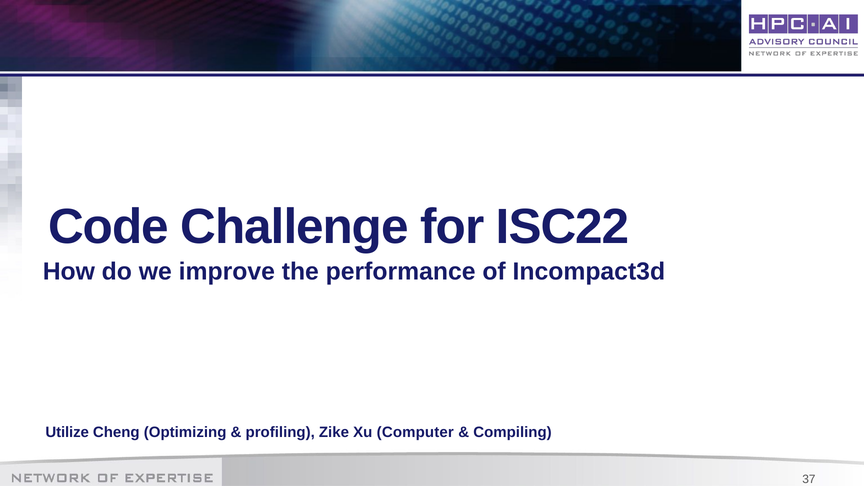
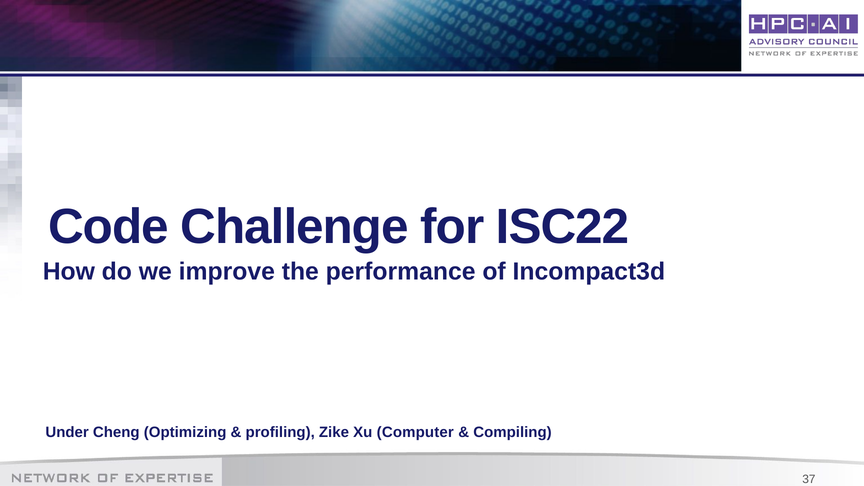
Utilize: Utilize -> Under
